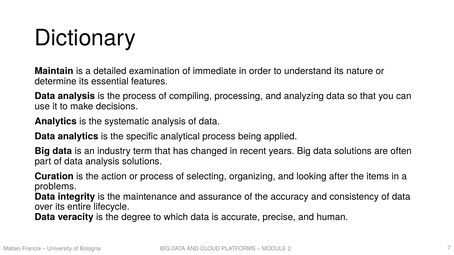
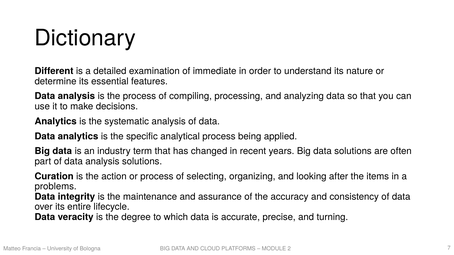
Maintain: Maintain -> Different
human: human -> turning
